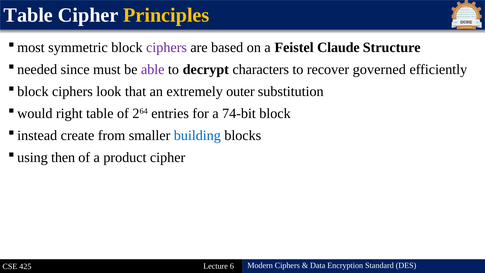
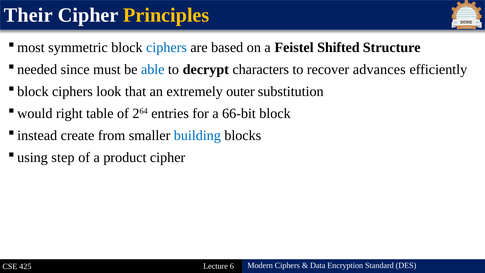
Table at (28, 15): Table -> Their
ciphers at (167, 47) colour: purple -> blue
Claude: Claude -> Shifted
able colour: purple -> blue
governed: governed -> advances
74-bit: 74-bit -> 66-bit
then: then -> step
